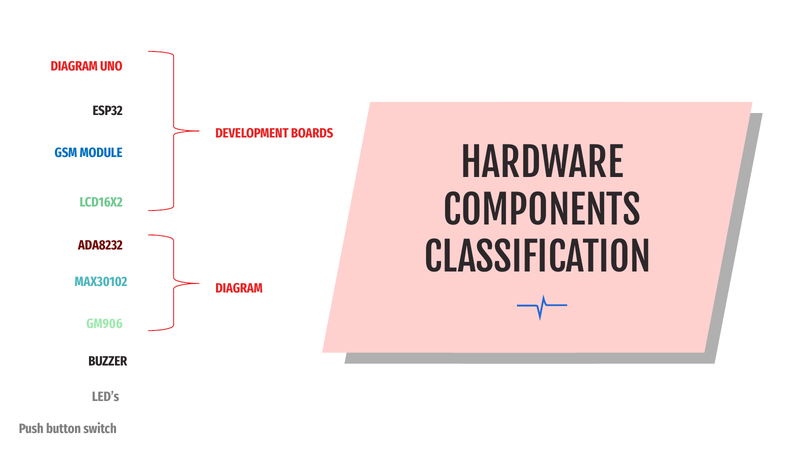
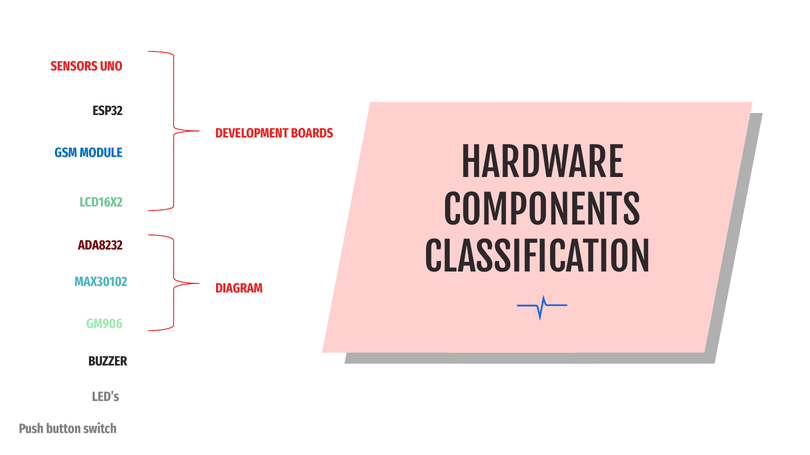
DIAGRAM at (74, 67): DIAGRAM -> SENSORS
